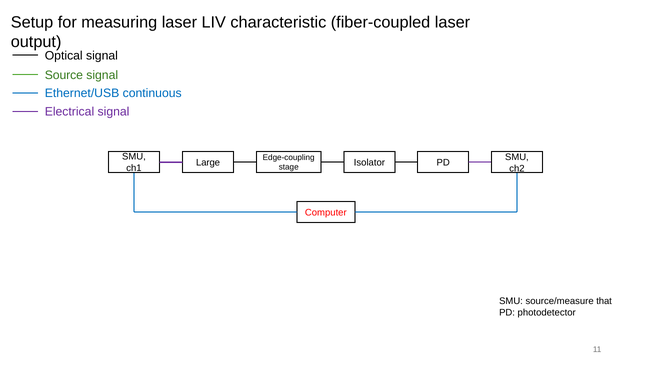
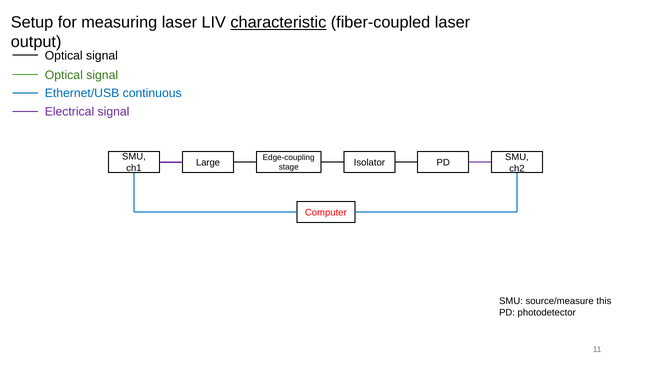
characteristic underline: none -> present
Source at (64, 75): Source -> Optical
that: that -> this
